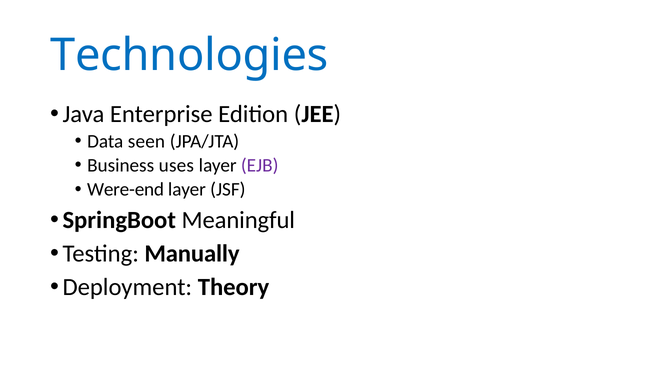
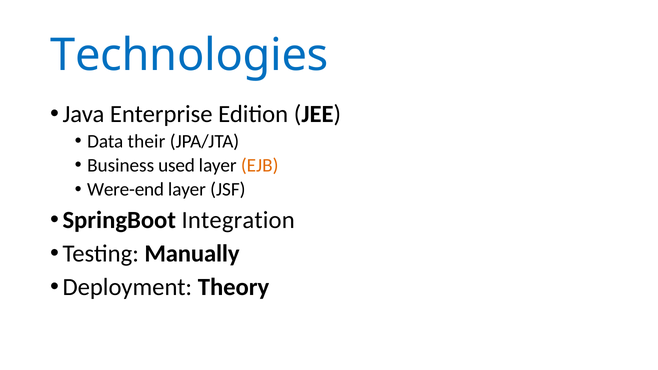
seen: seen -> their
uses: uses -> used
EJB colour: purple -> orange
Meaningful: Meaningful -> Integration
